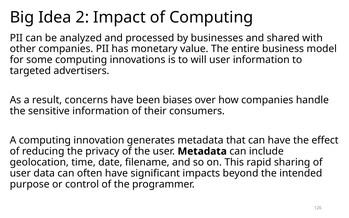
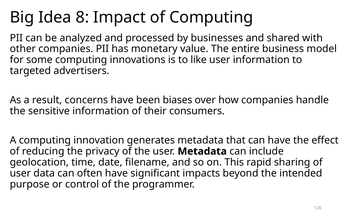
2: 2 -> 8
will: will -> like
